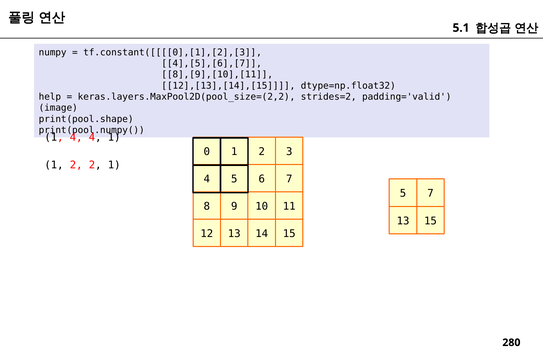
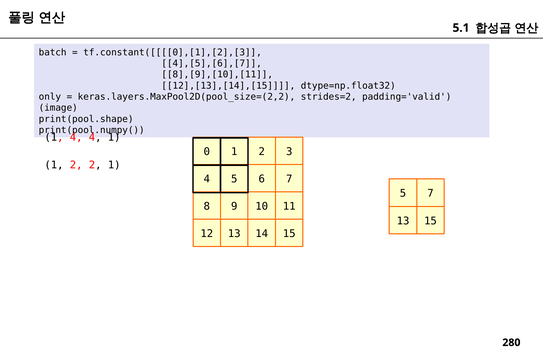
numpy: numpy -> batch
help: help -> only
